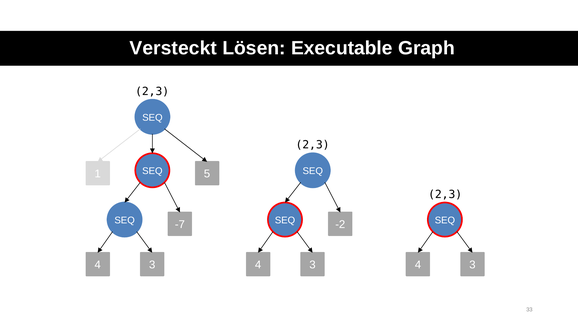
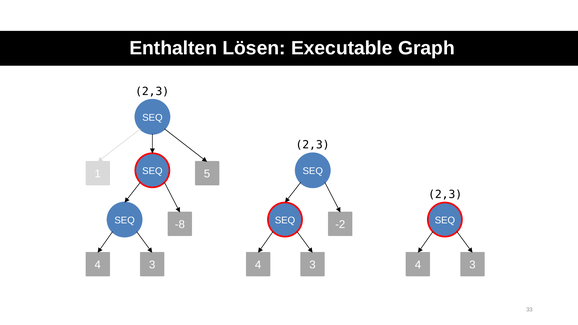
Versteckt: Versteckt -> Enthalten
-7: -7 -> -8
